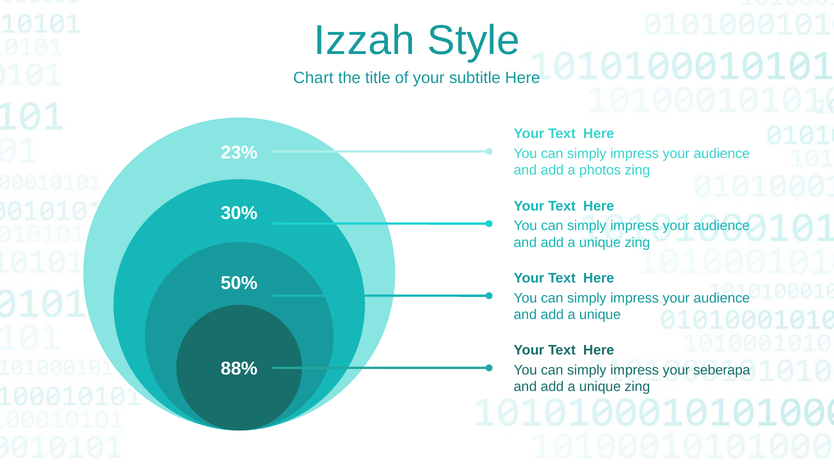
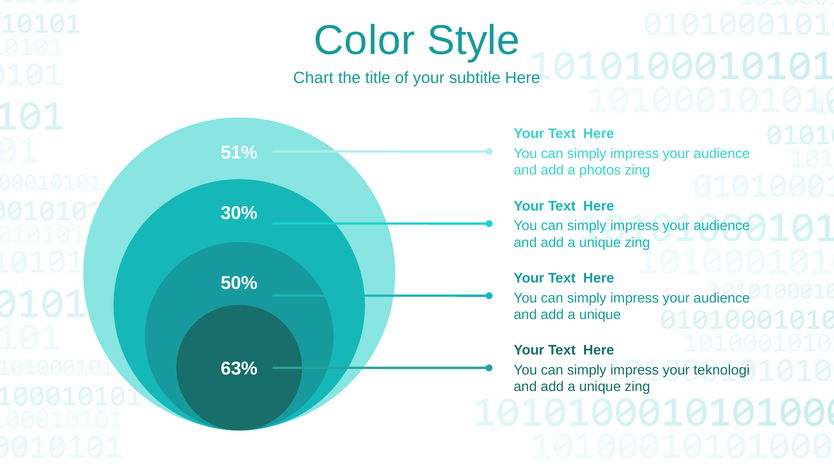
Izzah: Izzah -> Color
23%: 23% -> 51%
88%: 88% -> 63%
seberapa: seberapa -> teknologi
